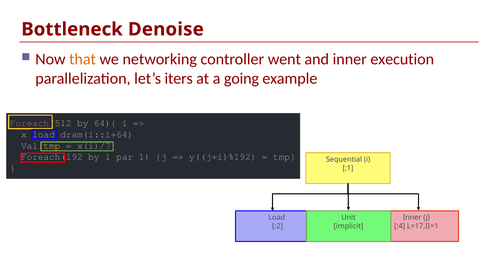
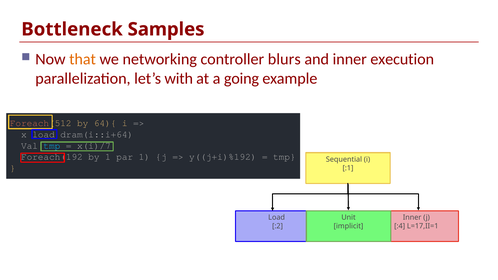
Denoise: Denoise -> Samples
went: went -> blurs
iters: iters -> with
tmp at (52, 146) colour: yellow -> light blue
